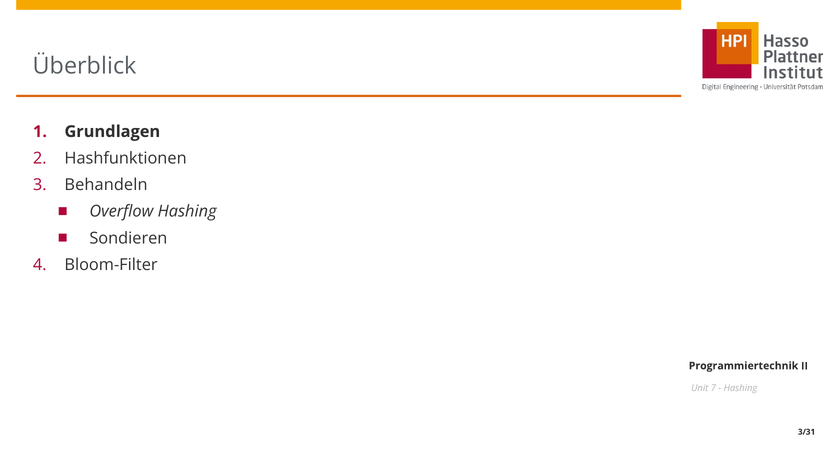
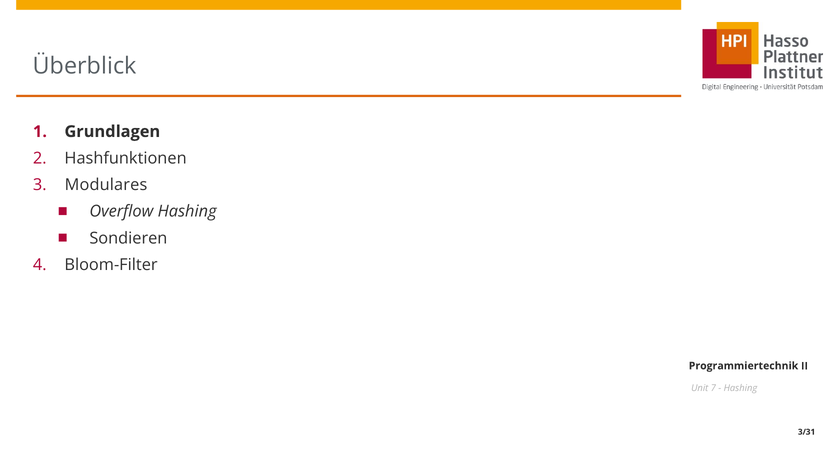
Behandeln: Behandeln -> Modulares
